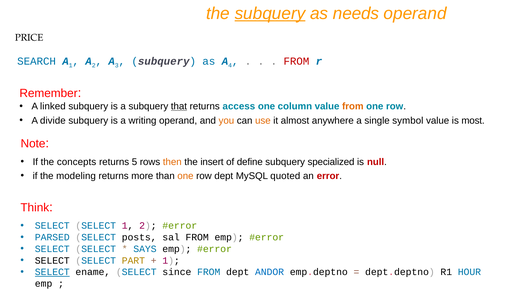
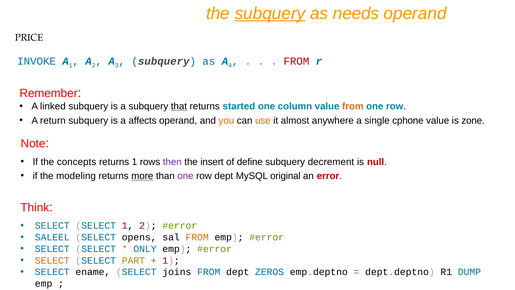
SEARCH: SEARCH -> INVOKE
access: access -> started
divide: divide -> return
writing: writing -> affects
symbol: symbol -> cphone
most: most -> zone
returns 5: 5 -> 1
then colour: orange -> purple
specialized: specialized -> decrement
more underline: none -> present
one at (185, 176) colour: orange -> purple
quoted: quoted -> original
PARSED: PARSED -> SALEEL
posts: posts -> opens
FROM at (197, 237) colour: black -> orange
SAYS: SAYS -> ONLY
SELECT at (52, 260) colour: black -> orange
SELECT at (52, 272) underline: present -> none
since: since -> joins
ANDOR: ANDOR -> ZEROS
HOUR: HOUR -> DUMP
